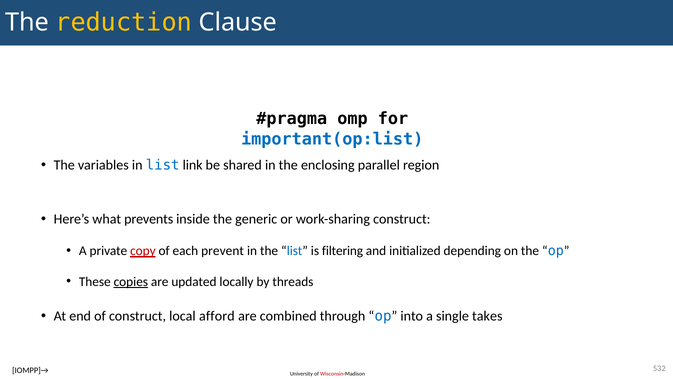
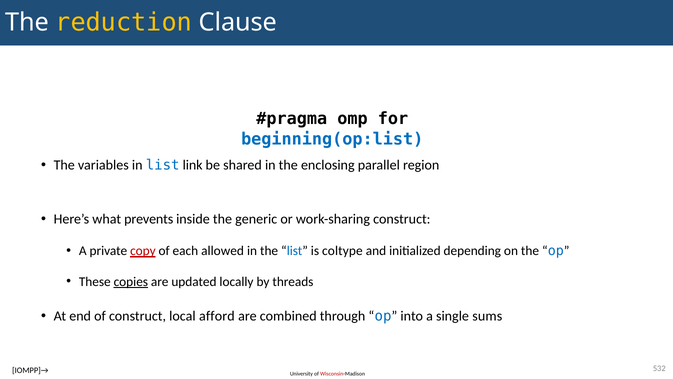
important(op:list: important(op:list -> beginning(op:list
prevent: prevent -> allowed
filtering: filtering -> coltype
takes: takes -> sums
